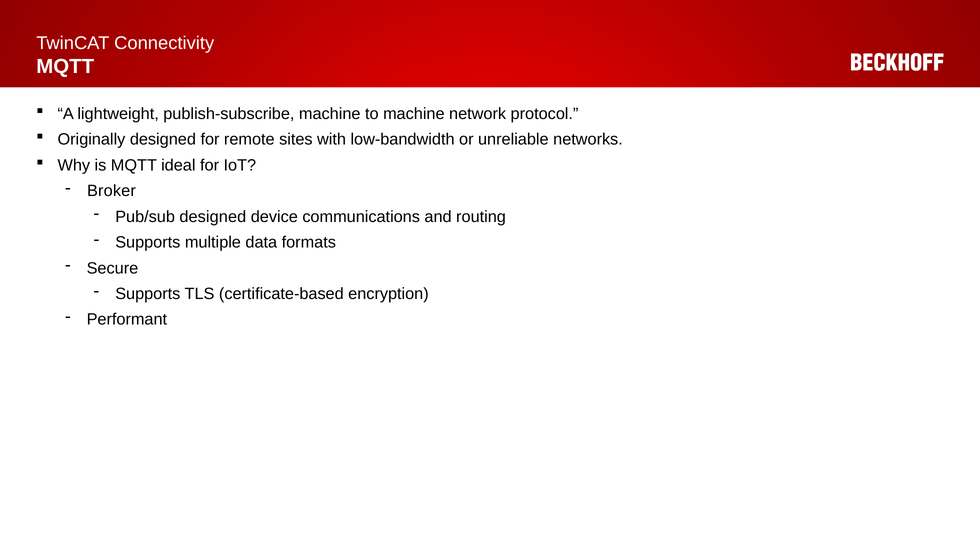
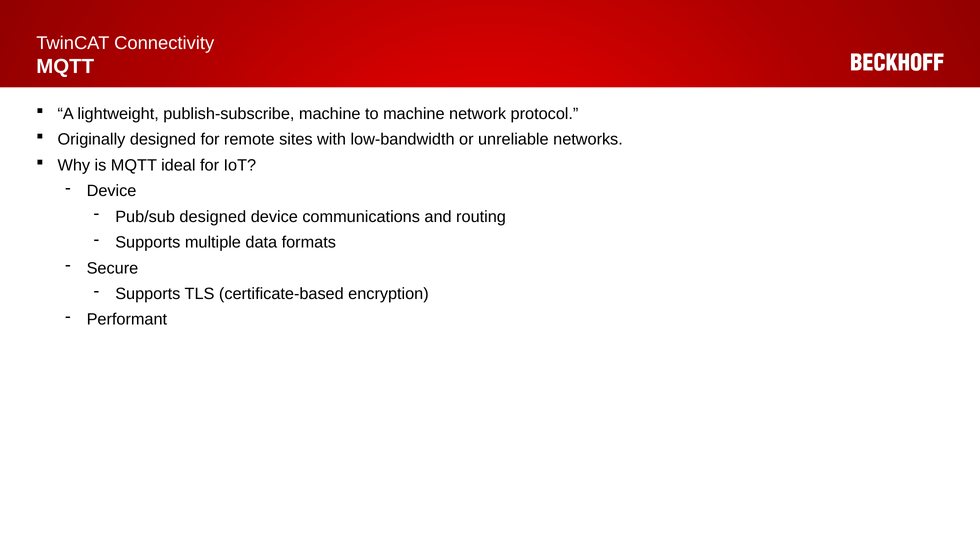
Broker at (111, 191): Broker -> Device
